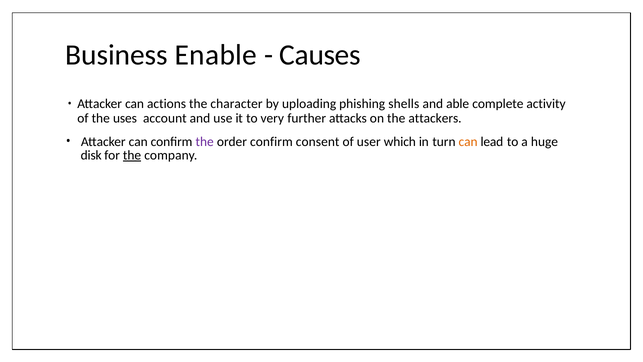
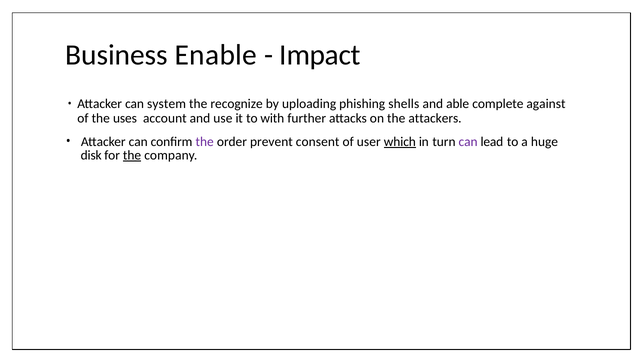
Causes: Causes -> Impact
actions: actions -> system
character: character -> recognize
activity: activity -> against
very: very -> with
order confirm: confirm -> prevent
which underline: none -> present
can at (468, 141) colour: orange -> purple
